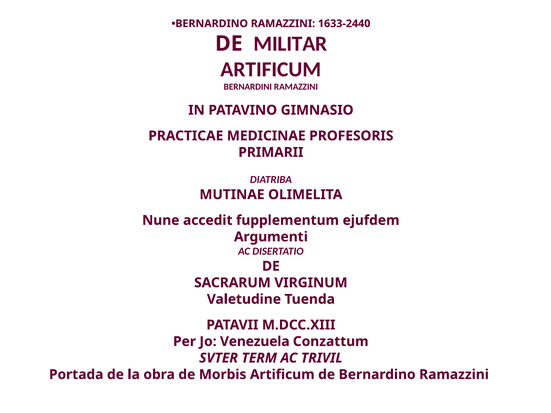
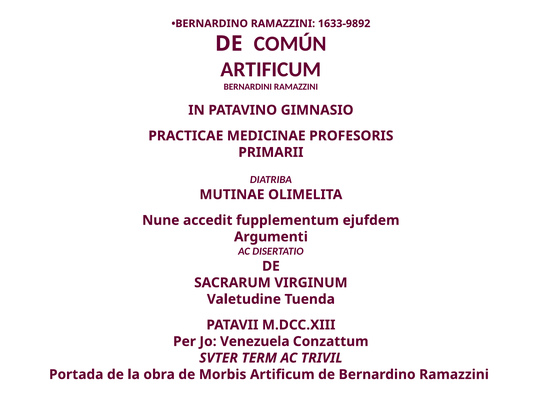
1633-2440: 1633-2440 -> 1633-9892
MILITAR: MILITAR -> COMÚN
